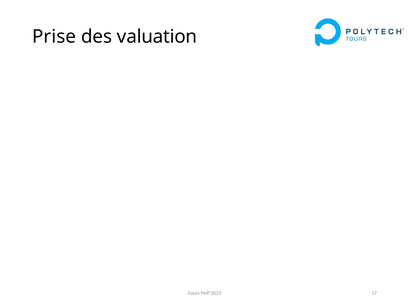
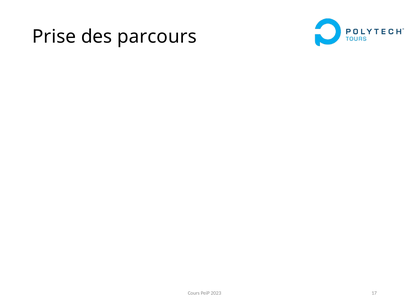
valuation: valuation -> parcours
